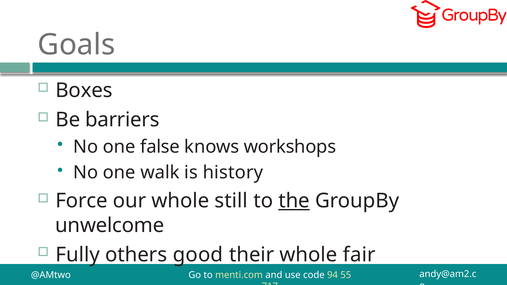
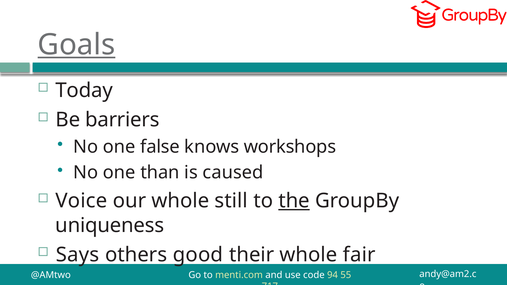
Goals underline: none -> present
Boxes: Boxes -> Today
walk: walk -> than
history: history -> caused
Force: Force -> Voice
unwelcome: unwelcome -> uniqueness
Fully: Fully -> Says
